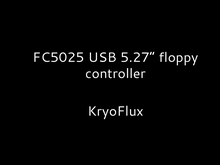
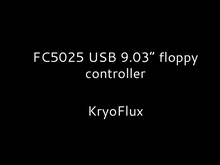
5.27: 5.27 -> 9.03
